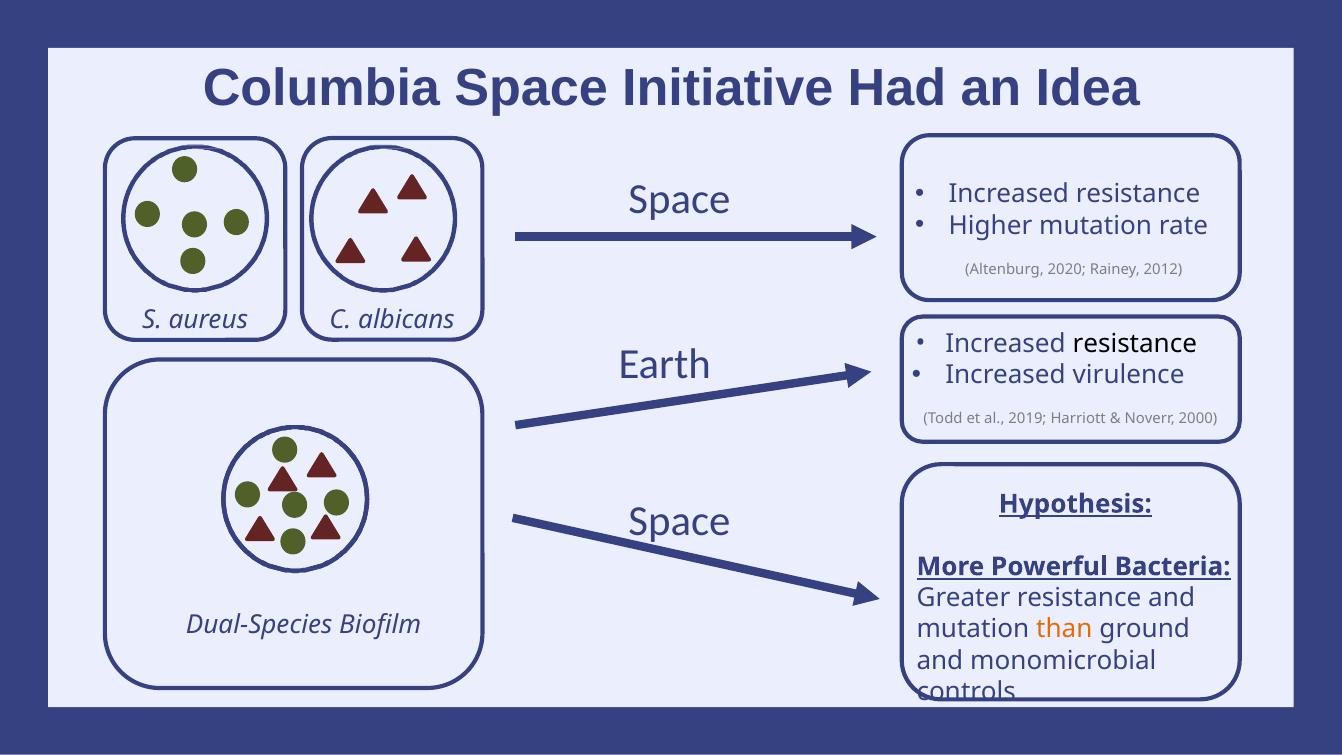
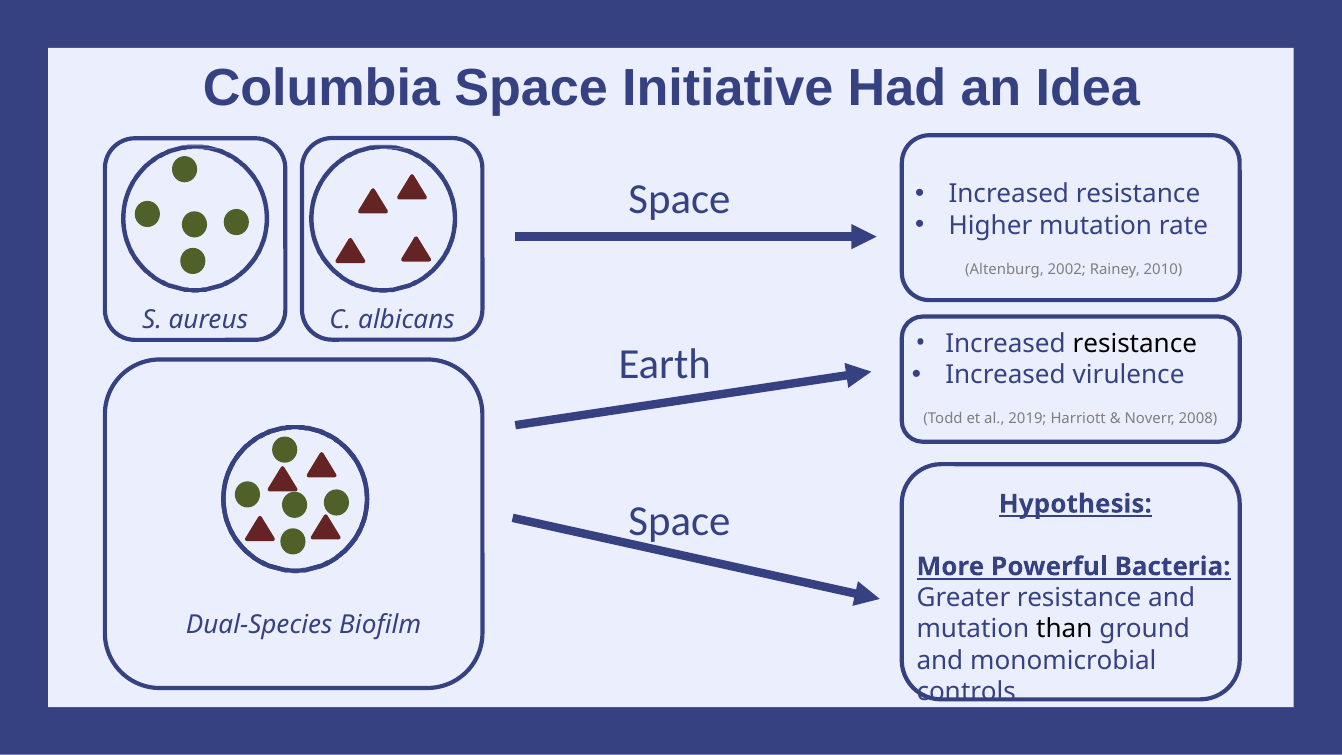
2020: 2020 -> 2002
2012: 2012 -> 2010
2000: 2000 -> 2008
than colour: orange -> black
